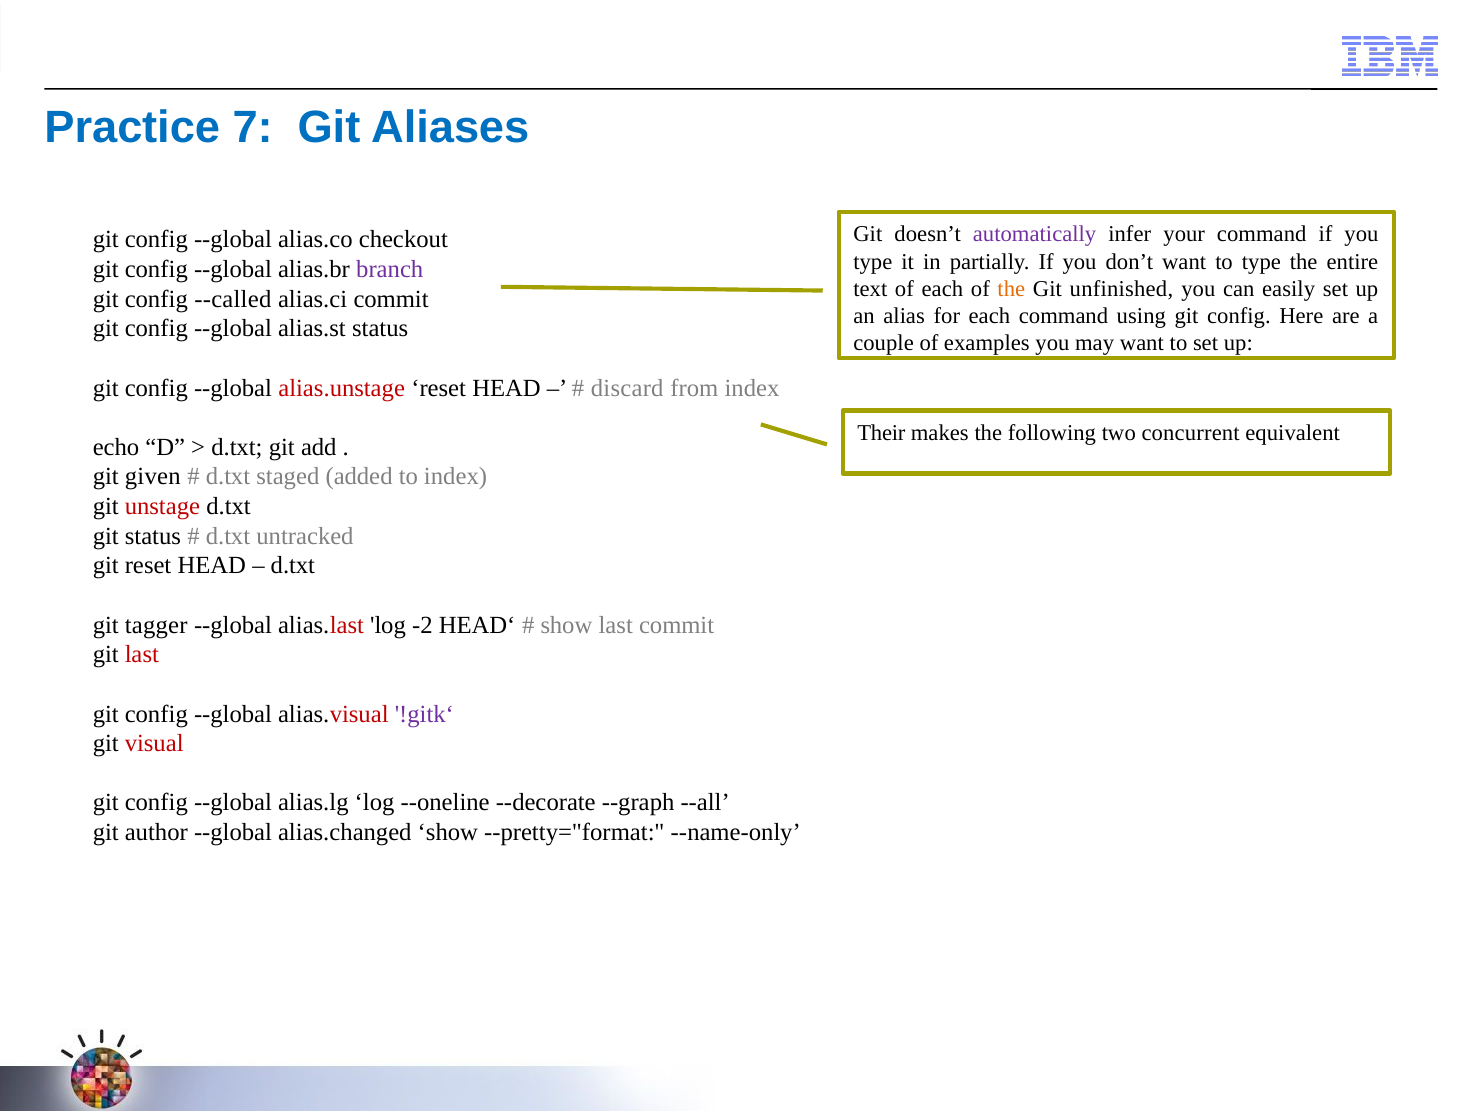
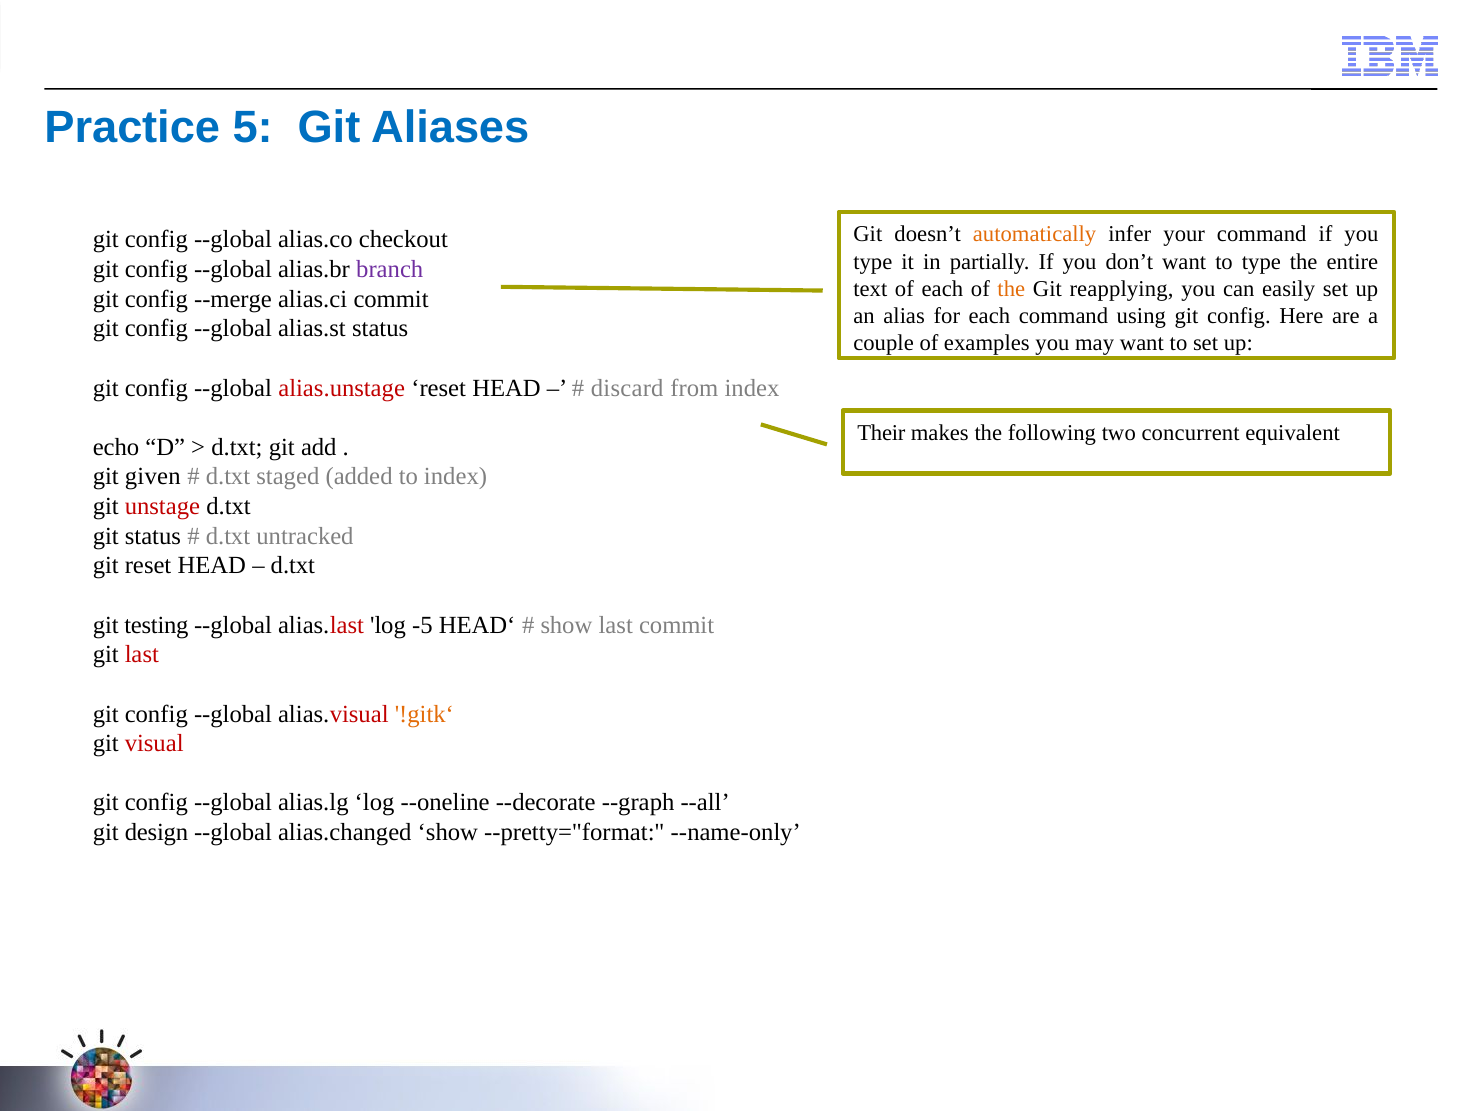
7: 7 -> 5
automatically colour: purple -> orange
unfinished: unfinished -> reapplying
--called: --called -> --merge
tagger: tagger -> testing
-2: -2 -> -5
!gitk‘ colour: purple -> orange
author: author -> design
